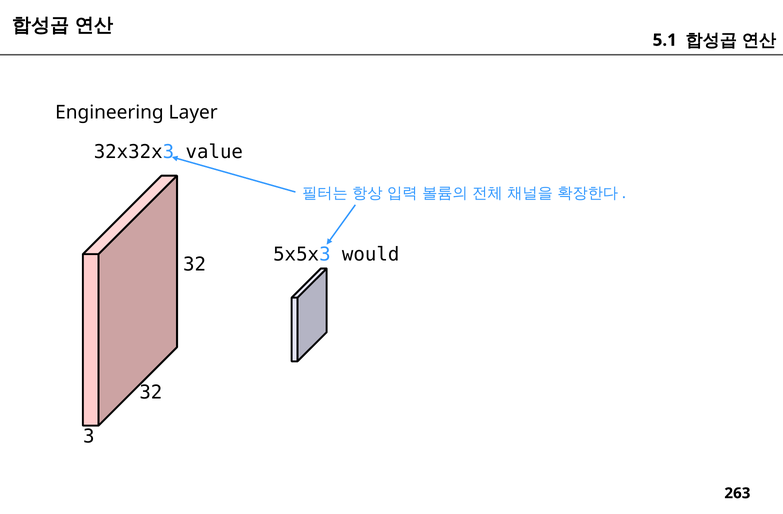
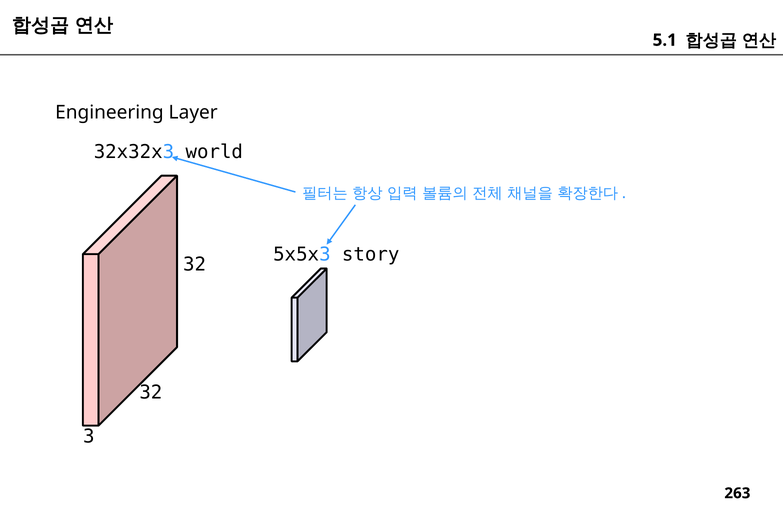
value: value -> world
would: would -> story
